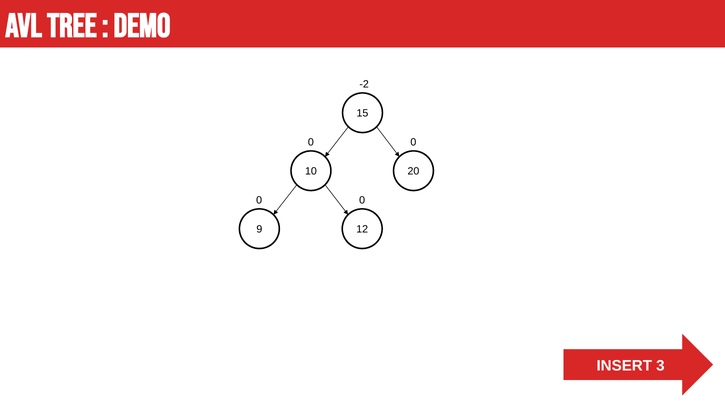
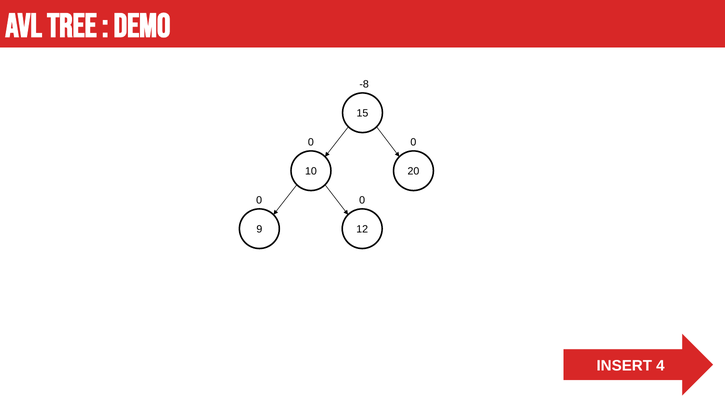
-2: -2 -> -8
3: 3 -> 4
